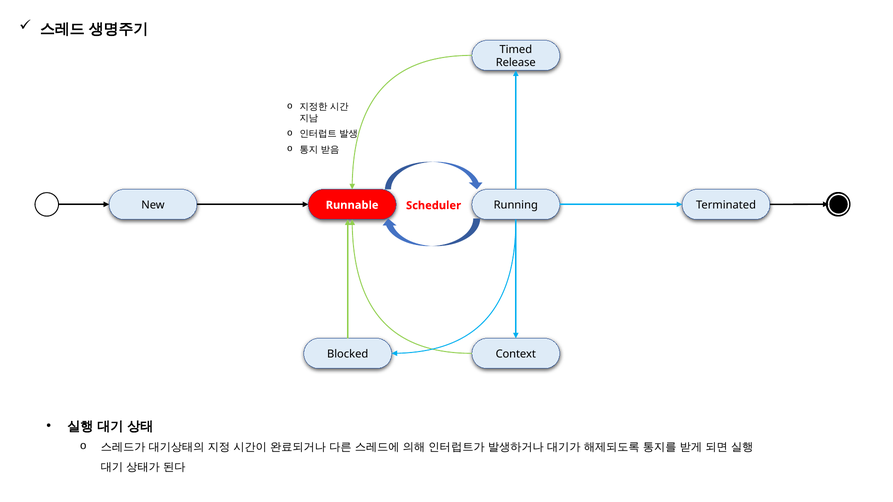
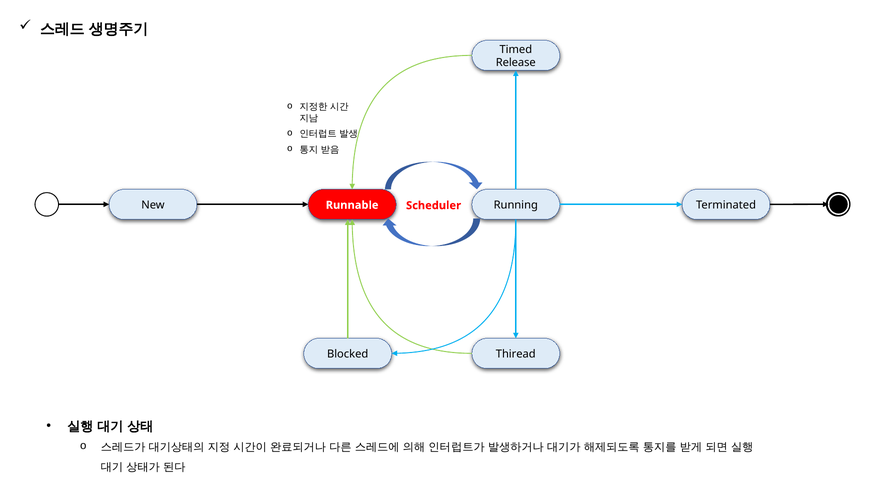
Context: Context -> Thiread
